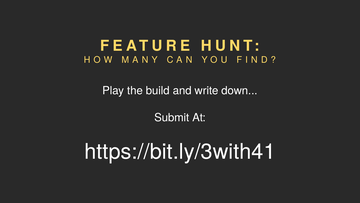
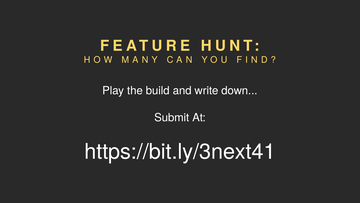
https://bit.ly/3with41: https://bit.ly/3with41 -> https://bit.ly/3next41
